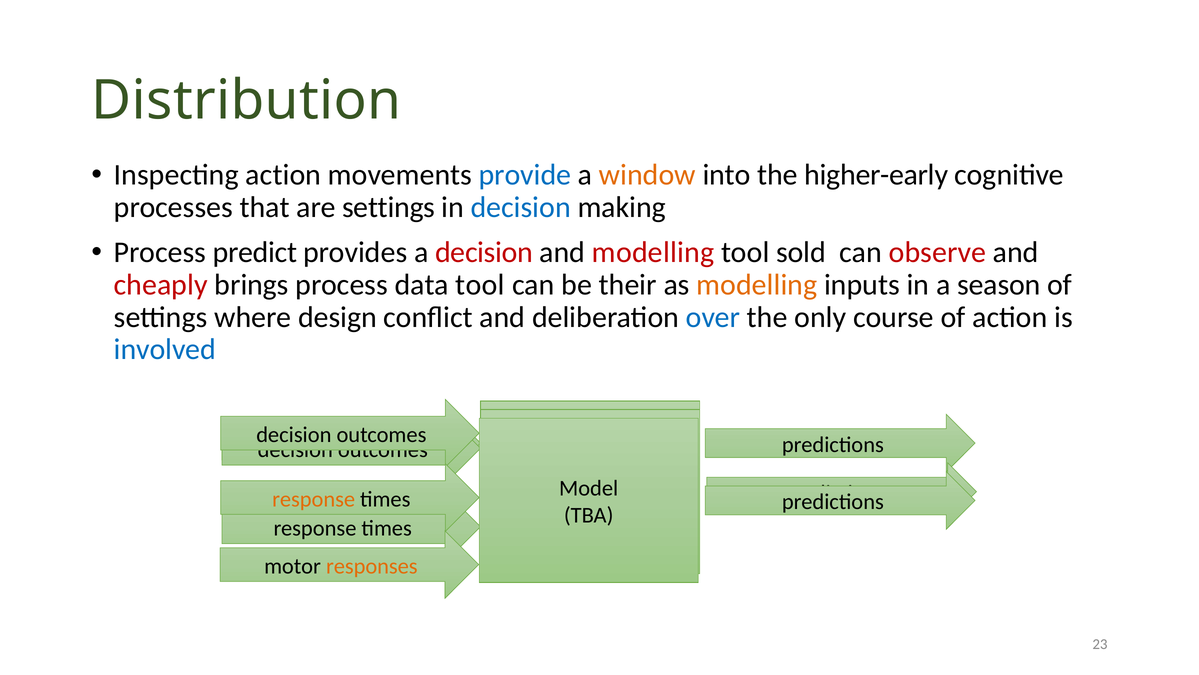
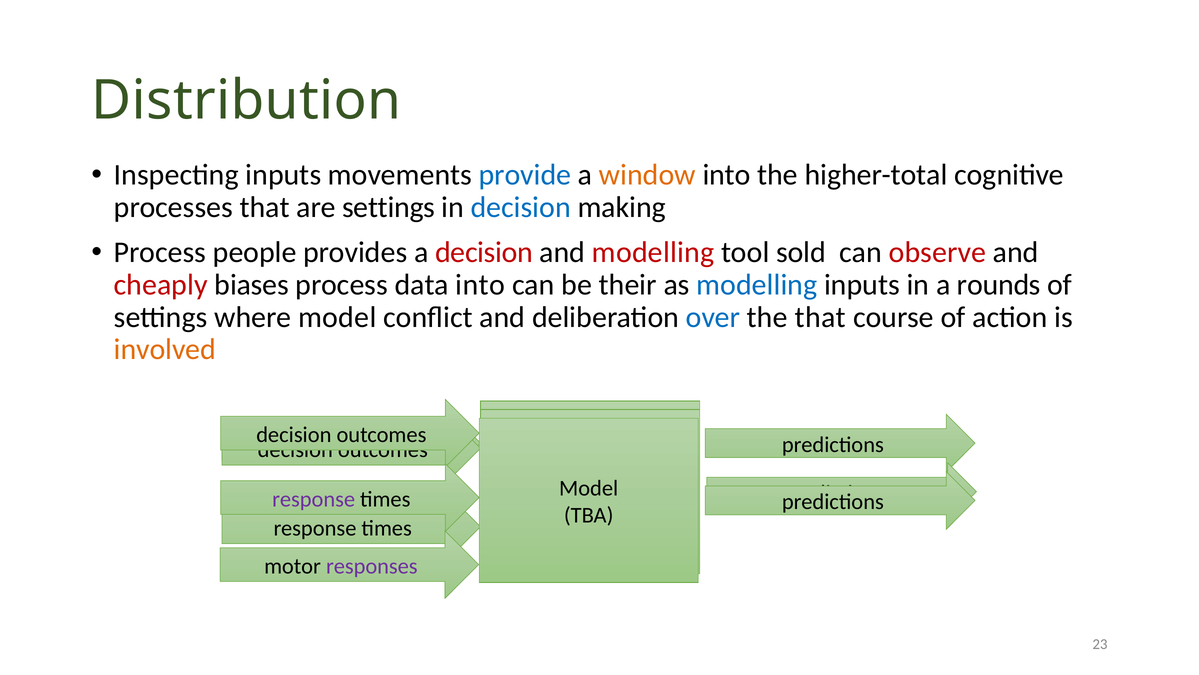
Inspecting action: action -> inputs
higher-early: higher-early -> higher-total
predict: predict -> people
brings: brings -> biases
data tool: tool -> into
modelling at (757, 284) colour: orange -> blue
season: season -> rounds
where design: design -> model
the only: only -> that
involved colour: blue -> orange
response at (314, 499) colour: orange -> purple
responses colour: orange -> purple
